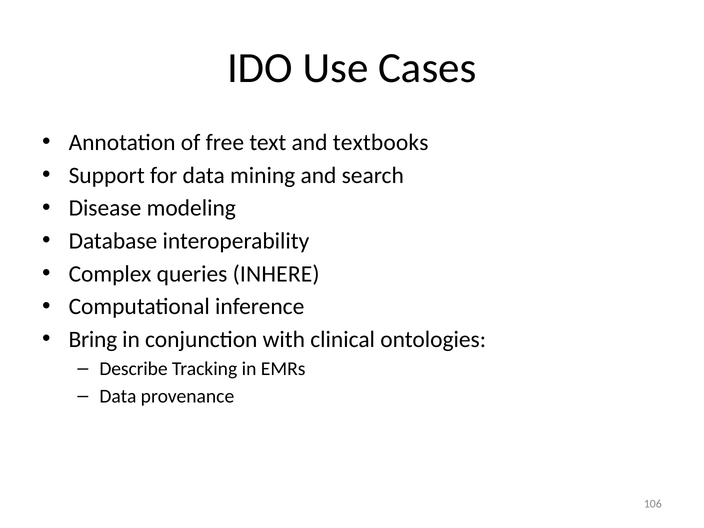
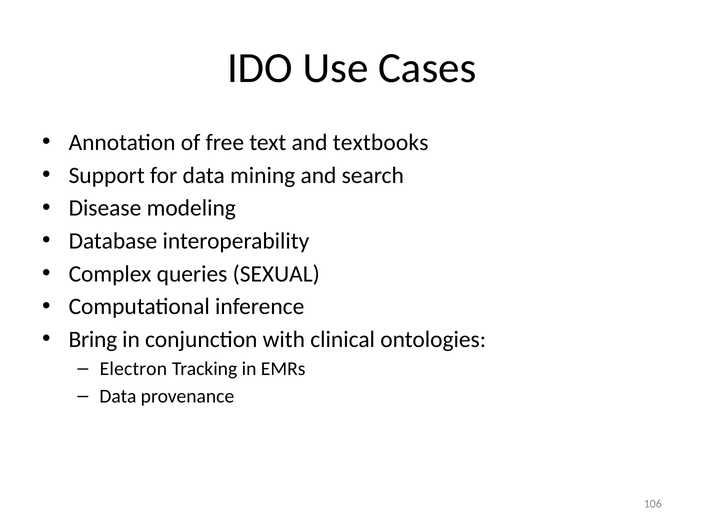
INHERE: INHERE -> SEXUAL
Describe: Describe -> Electron
